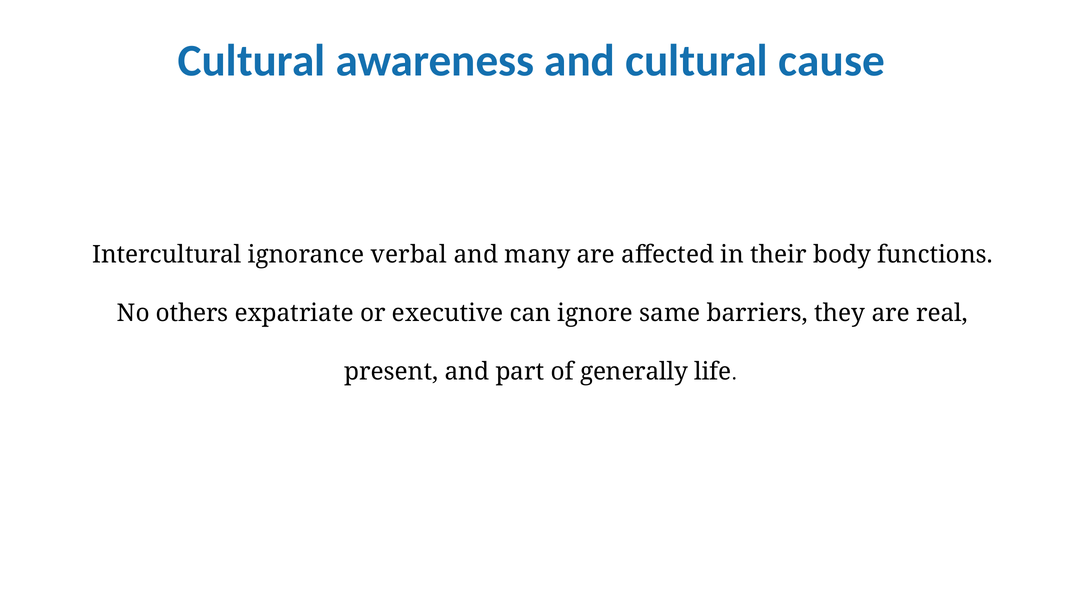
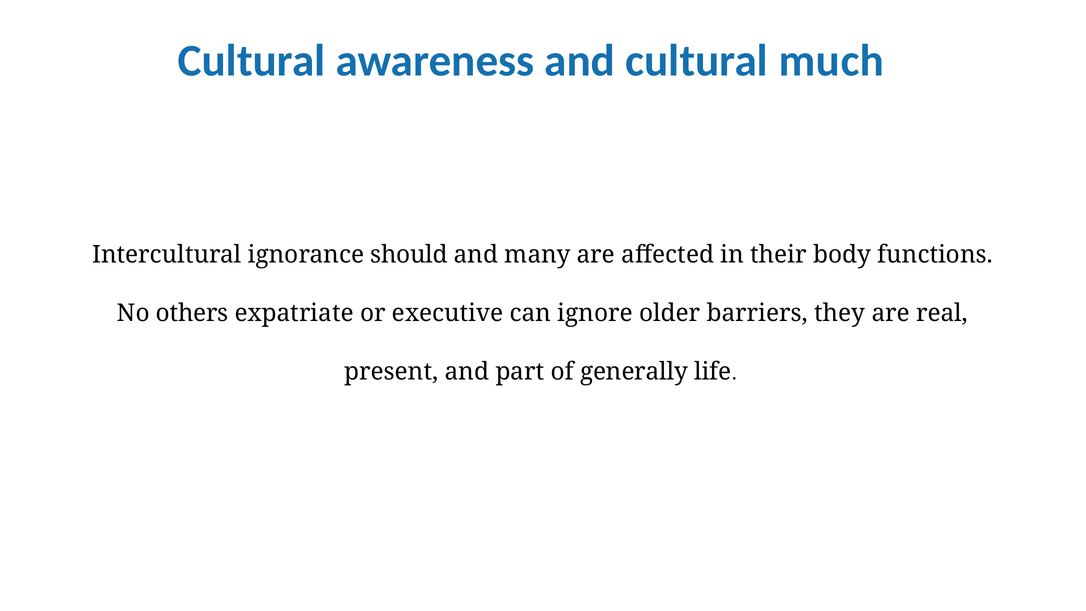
cause: cause -> much
verbal: verbal -> should
same: same -> older
